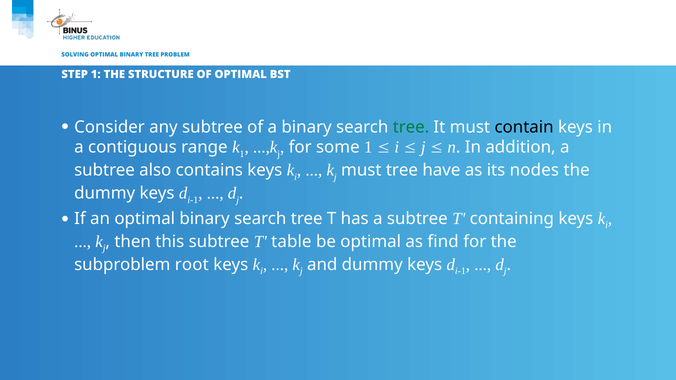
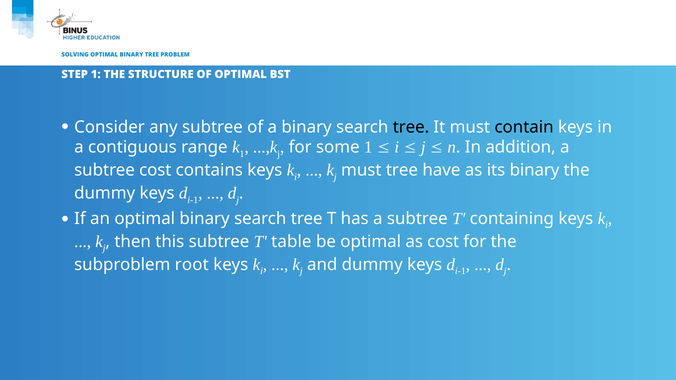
tree at (411, 127) colour: green -> black
subtree also: also -> cost
its nodes: nodes -> binary
as find: find -> cost
